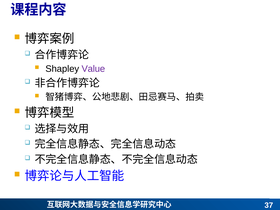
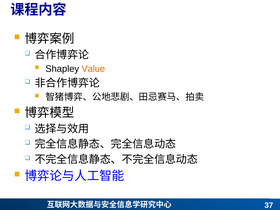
Value colour: purple -> orange
